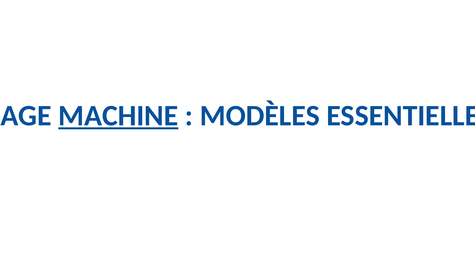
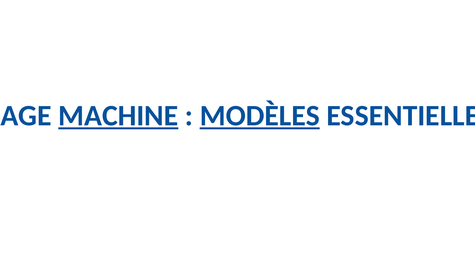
MODÈLES underline: none -> present
